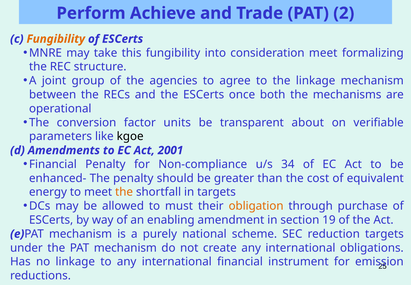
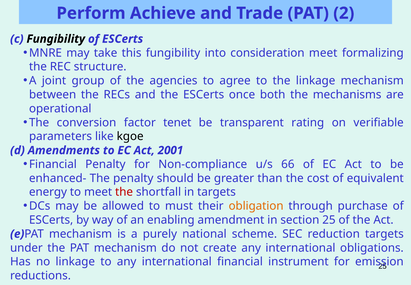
Fungibility at (56, 39) colour: orange -> black
units: units -> tenet
about: about -> rating
34: 34 -> 66
the at (124, 192) colour: orange -> red
section 19: 19 -> 25
